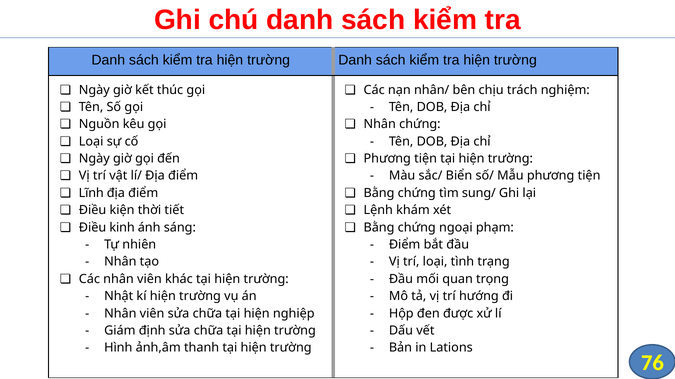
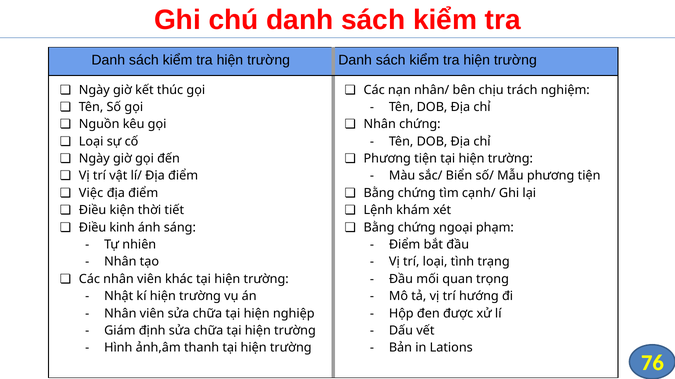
Lĩnh: Lĩnh -> Việc
sung/: sung/ -> cạnh/
